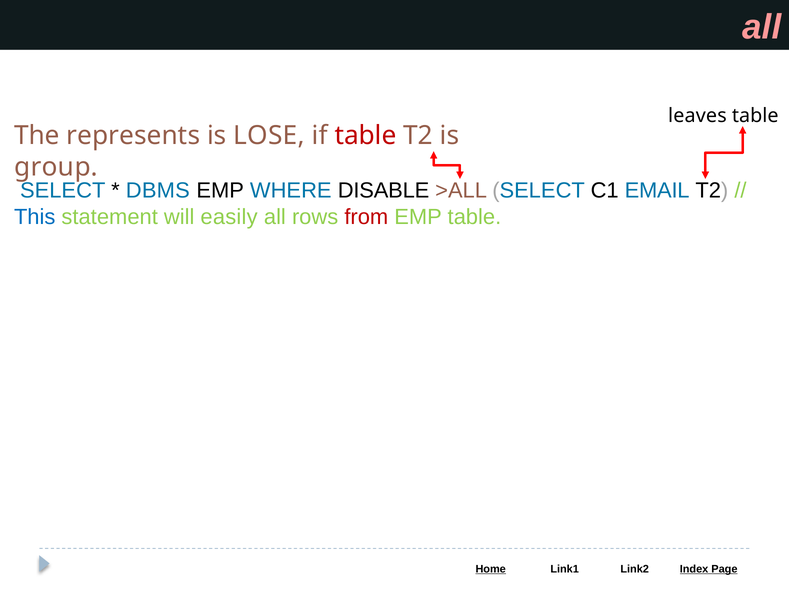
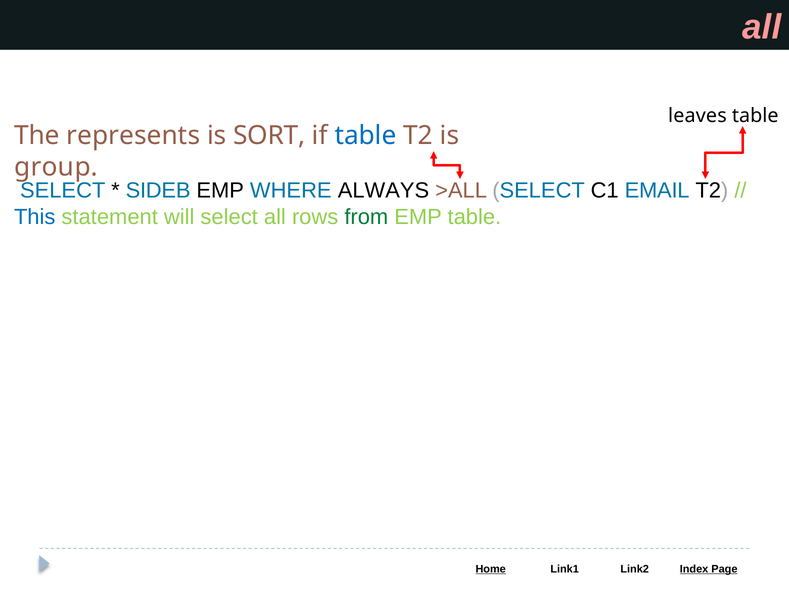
LOSE: LOSE -> SORT
table at (366, 135) colour: red -> blue
DBMS: DBMS -> SIDEB
DISABLE: DISABLE -> ALWAYS
will easily: easily -> select
from colour: red -> green
